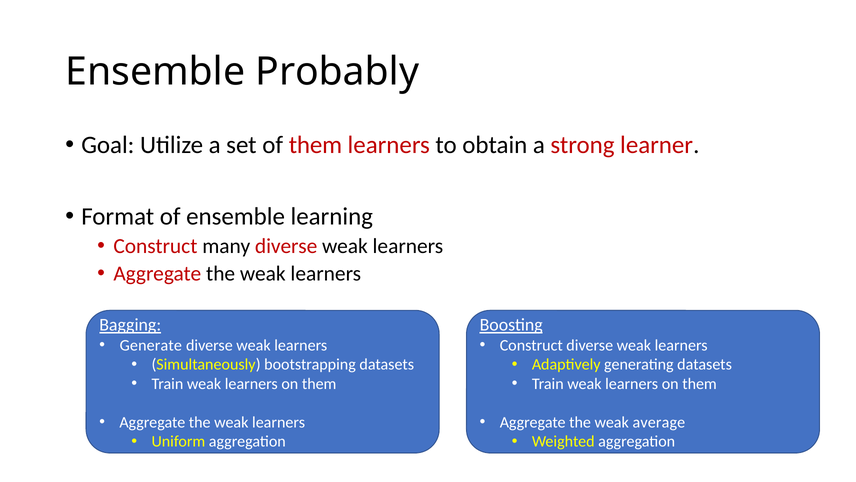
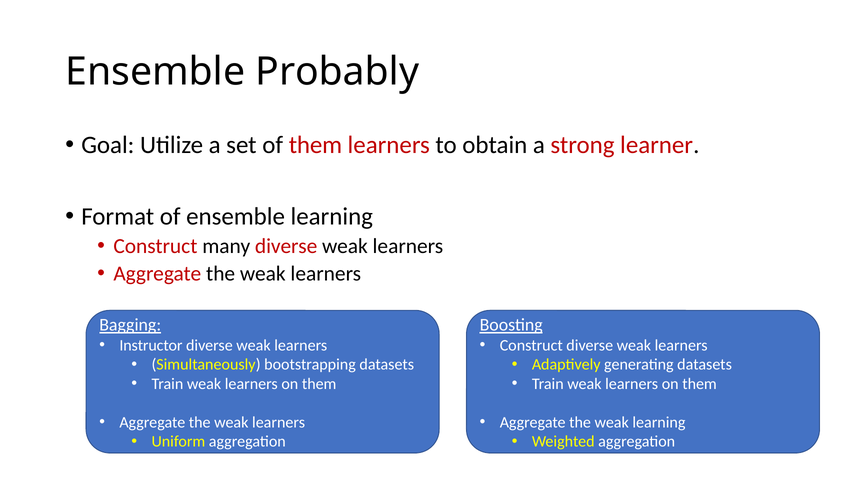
Generate: Generate -> Instructor
weak average: average -> learning
